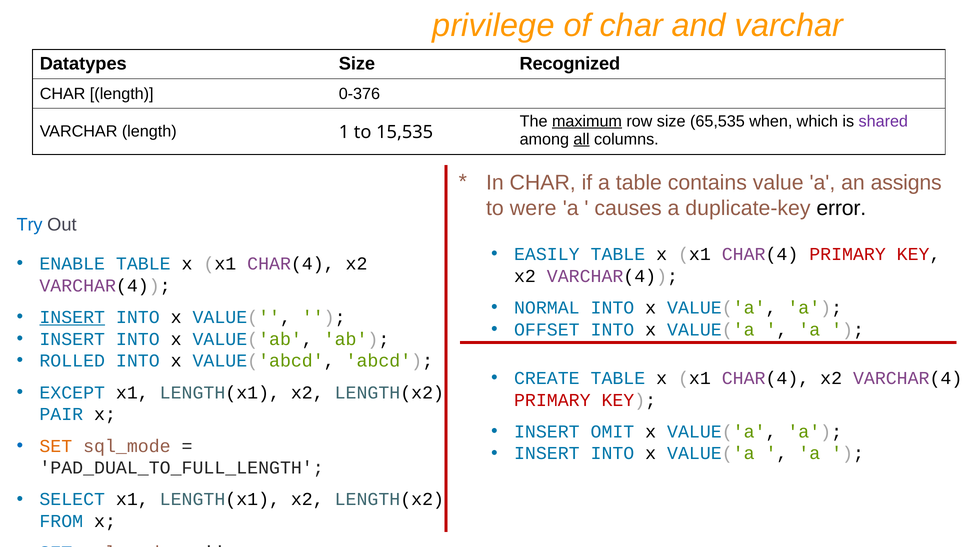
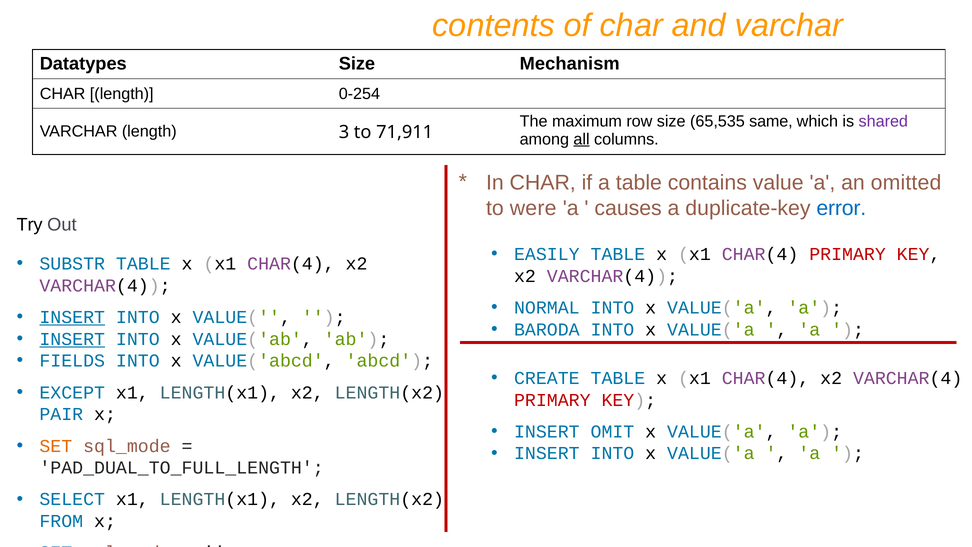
privilege: privilege -> contents
Recognized: Recognized -> Mechanism
0-376: 0-376 -> 0-254
maximum underline: present -> none
when: when -> same
1: 1 -> 3
15,535: 15,535 -> 71,911
assigns: assigns -> omitted
error colour: black -> blue
Try colour: blue -> black
ENABLE: ENABLE -> SUBSTR
OFFSET: OFFSET -> BARODA
INSERT at (72, 339) underline: none -> present
ROLLED: ROLLED -> FIELDS
